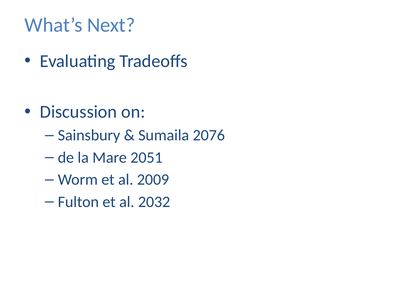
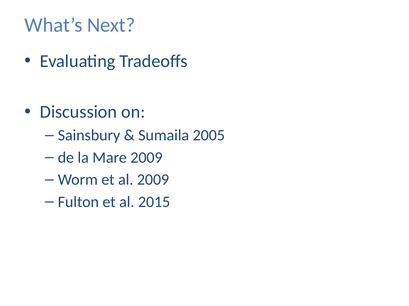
2076: 2076 -> 2005
Mare 2051: 2051 -> 2009
2032: 2032 -> 2015
